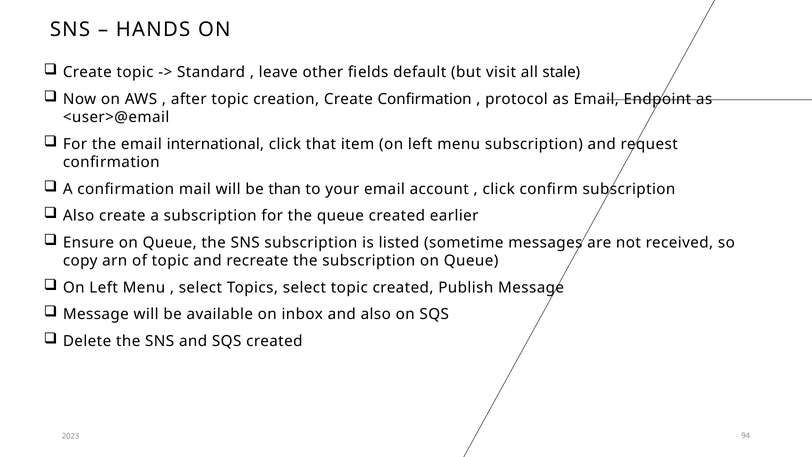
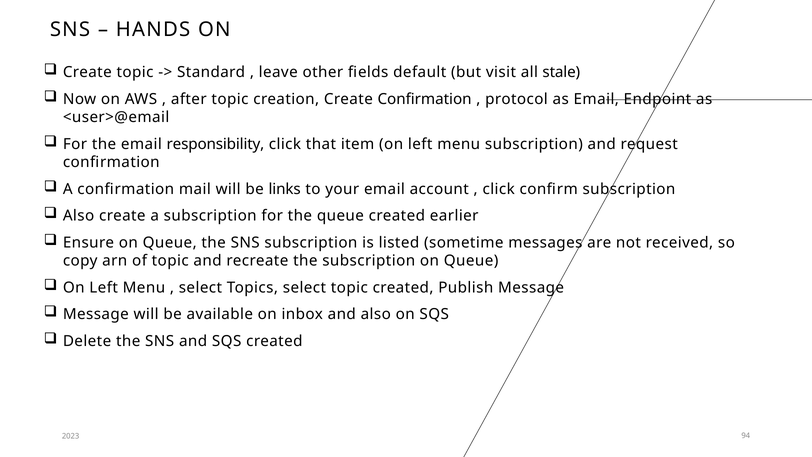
international: international -> responsibility
than: than -> links
